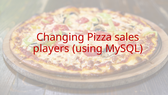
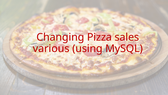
players: players -> various
